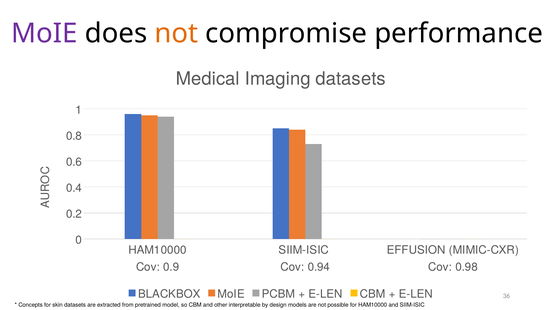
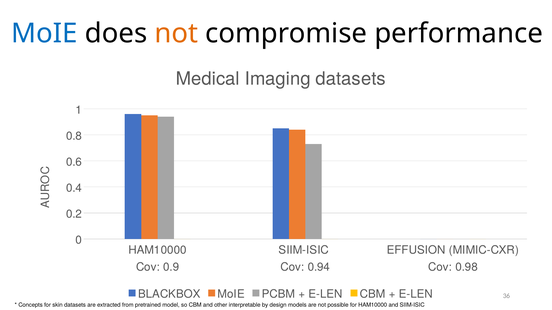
MoIE at (44, 34) colour: purple -> blue
